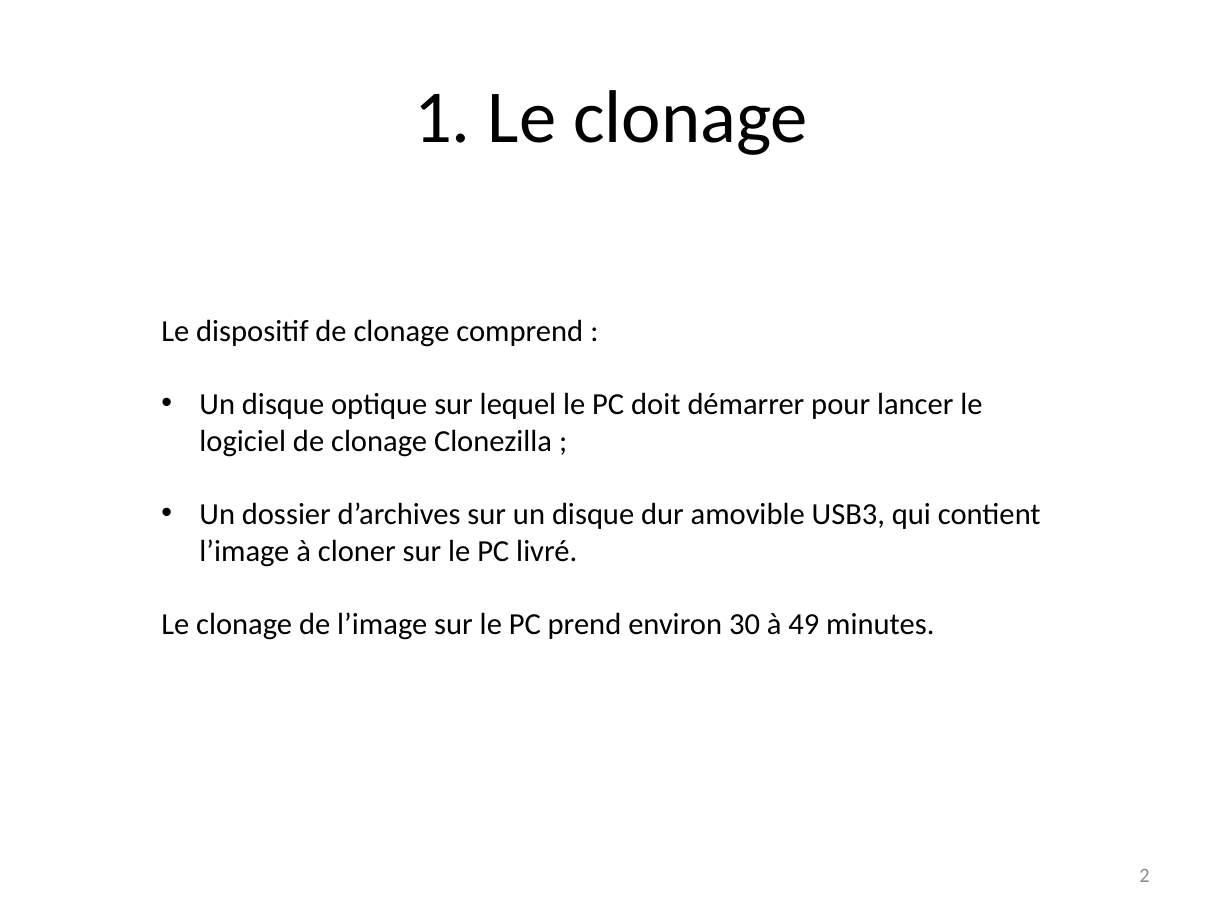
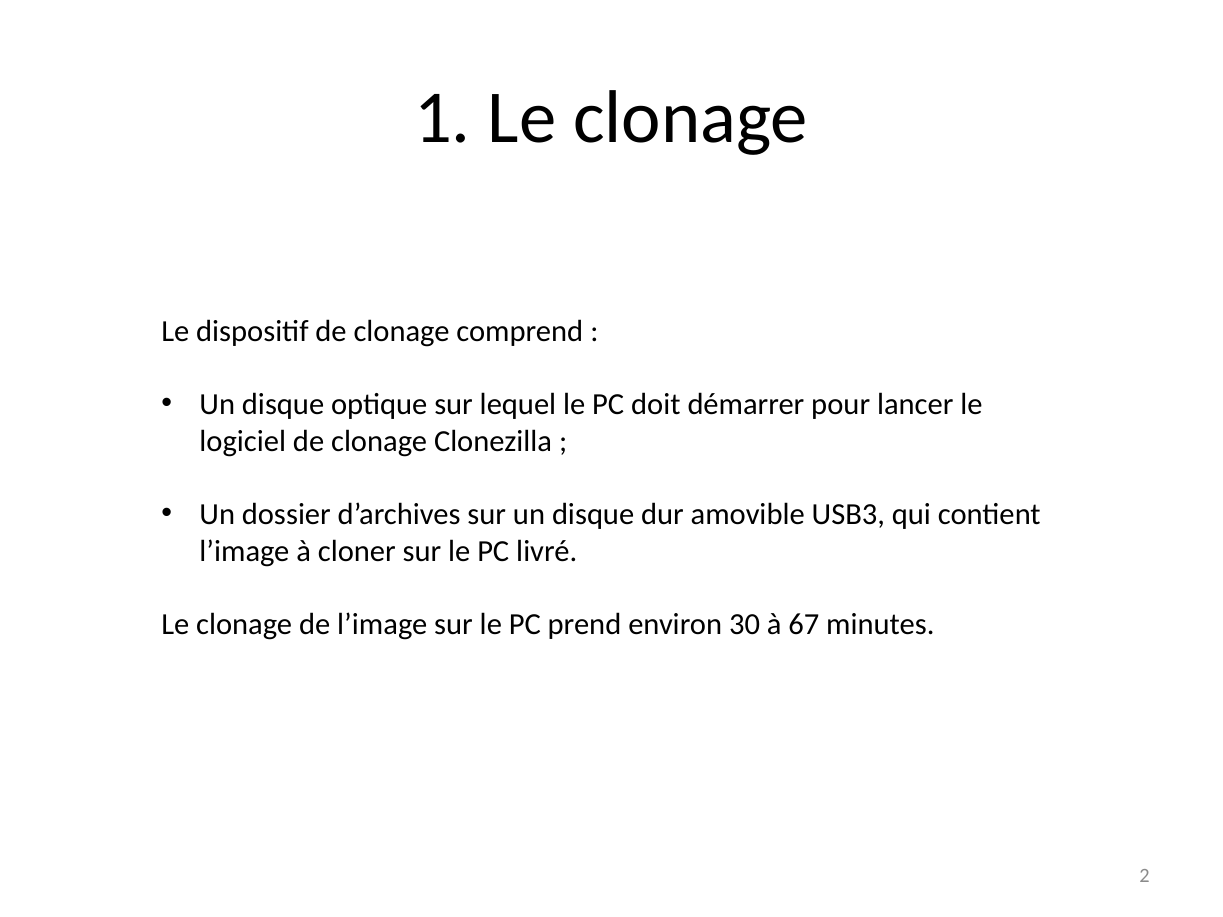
49: 49 -> 67
